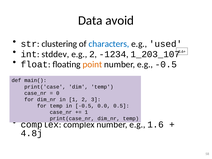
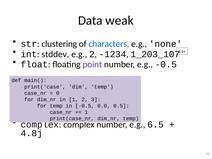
avoid: avoid -> weak
used: used -> none
point colour: orange -> purple
1.6: 1.6 -> 6.5
